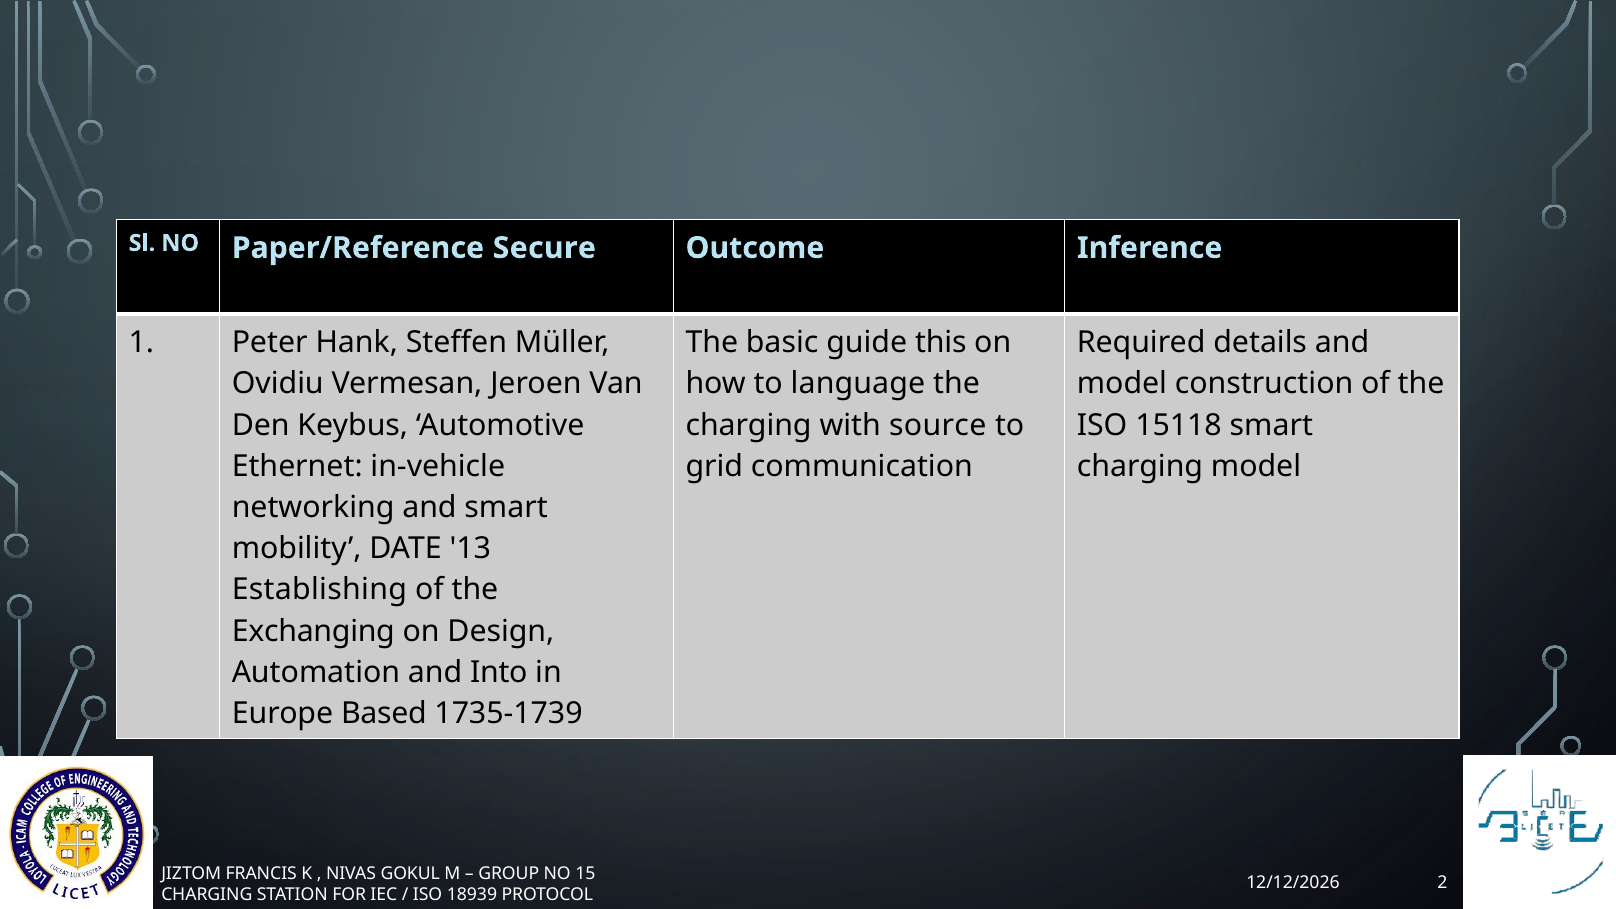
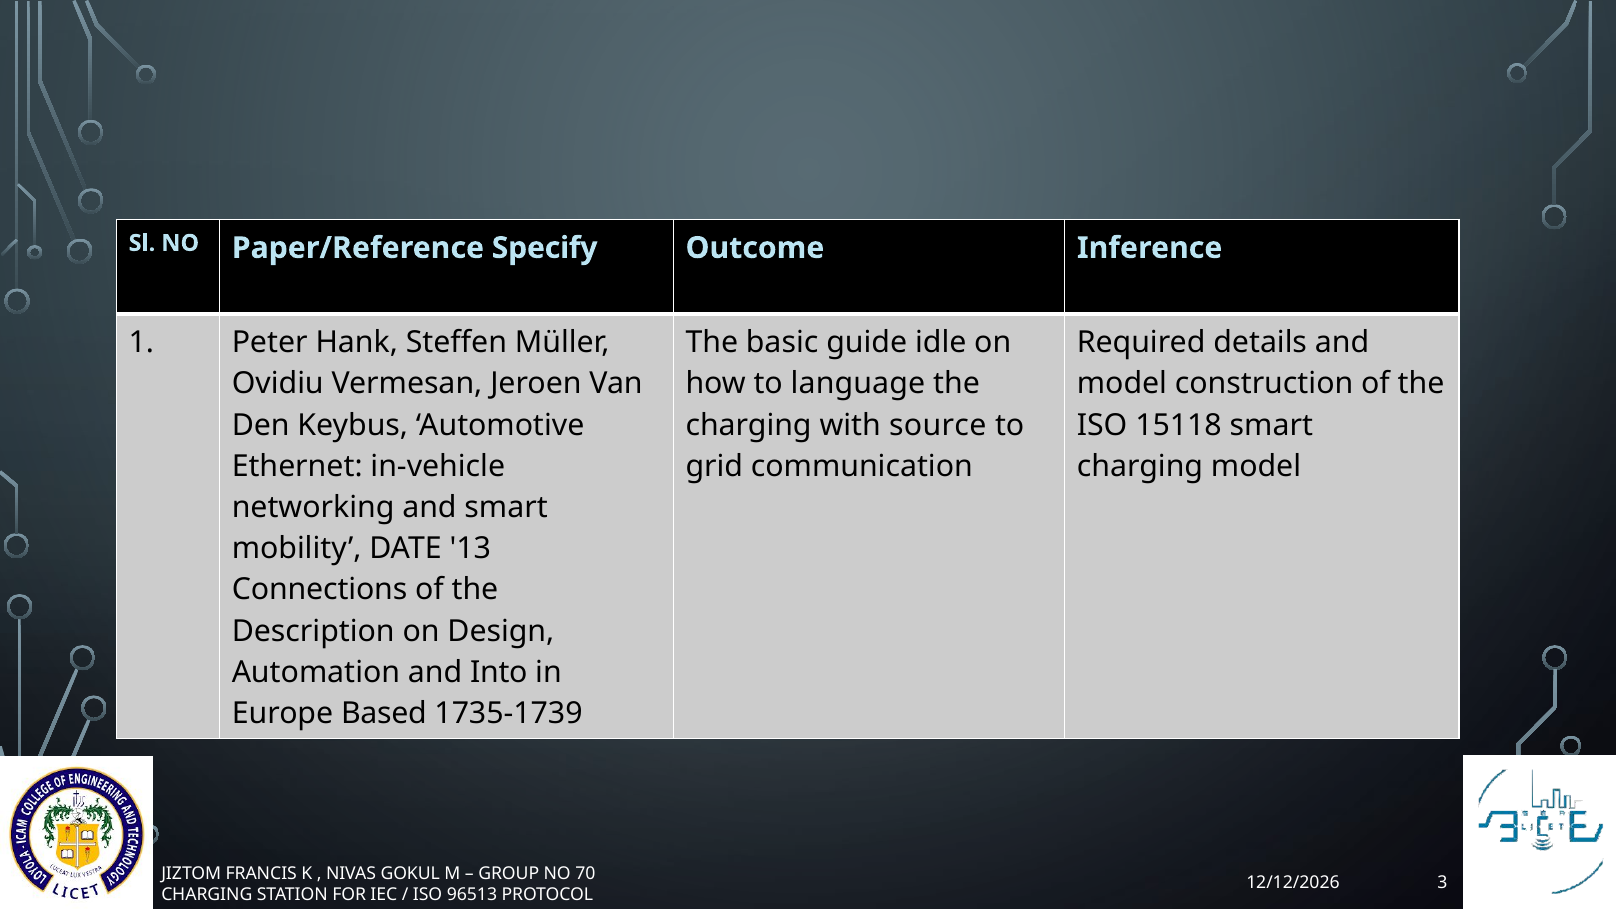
Secure: Secure -> Specify
this: this -> idle
Establishing: Establishing -> Connections
Exchanging: Exchanging -> Description
15: 15 -> 70
2: 2 -> 3
18939: 18939 -> 96513
